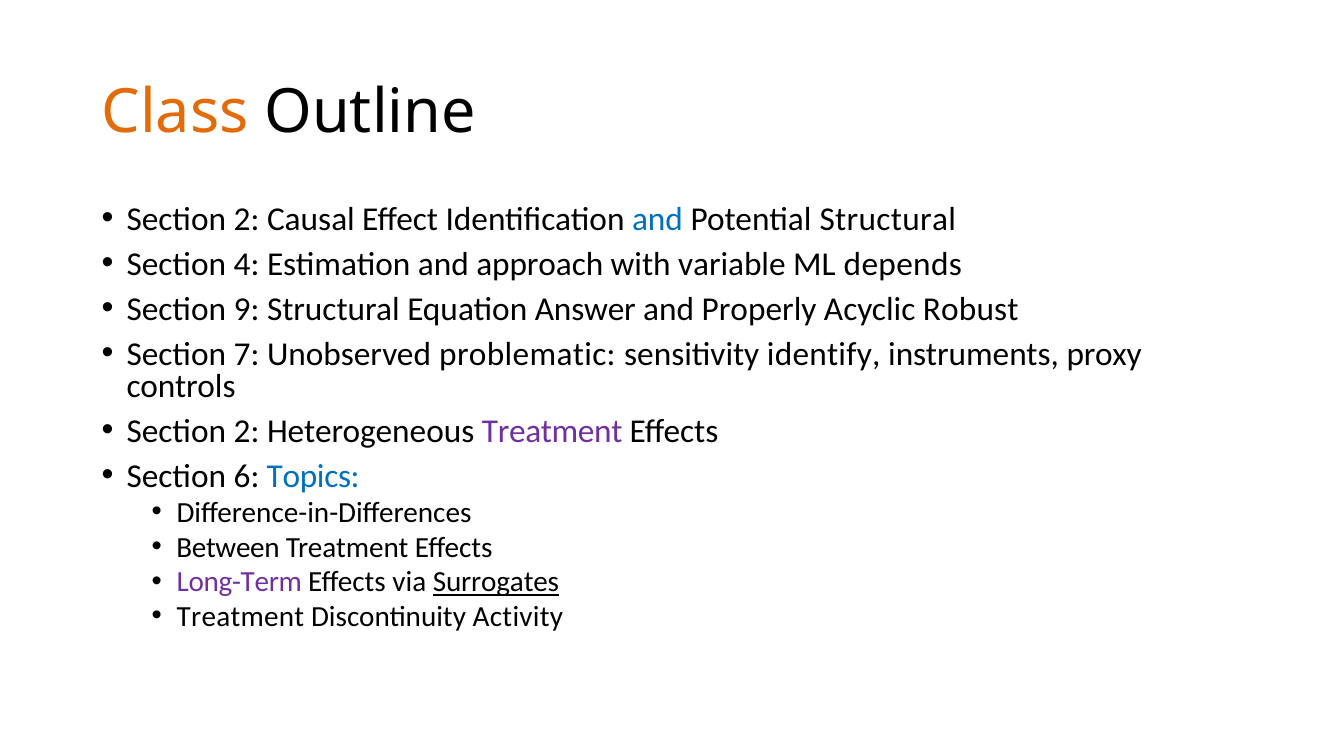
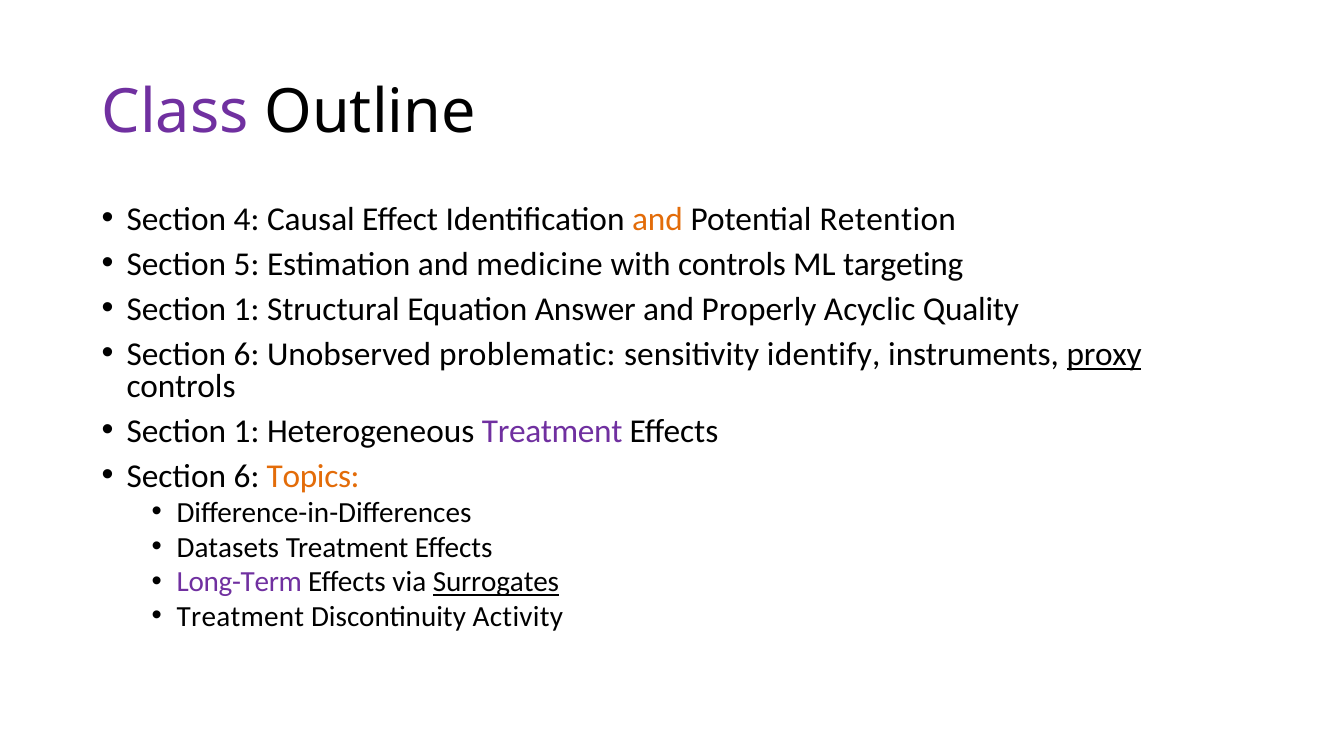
Class colour: orange -> purple
2 at (247, 219): 2 -> 4
and at (657, 219) colour: blue -> orange
Potential Structural: Structural -> Retention
4: 4 -> 5
approach: approach -> medicine
with variable: variable -> controls
depends: depends -> targeting
9 at (247, 309): 9 -> 1
Robust: Robust -> Quality
7 at (247, 354): 7 -> 6
proxy underline: none -> present
2 at (247, 431): 2 -> 1
Topics colour: blue -> orange
Between: Between -> Datasets
